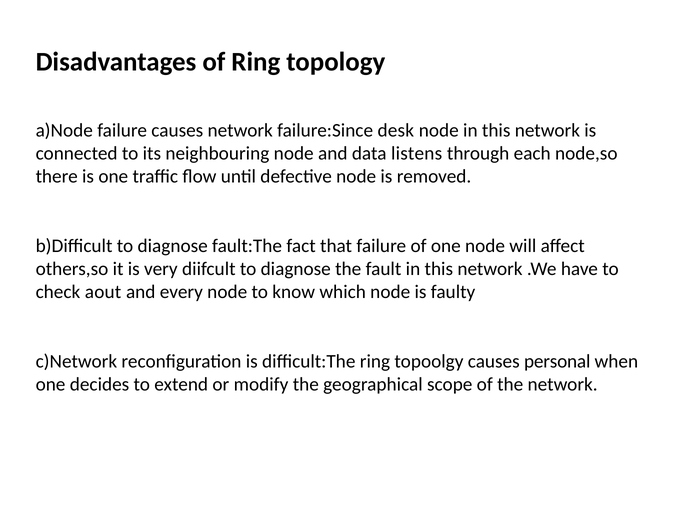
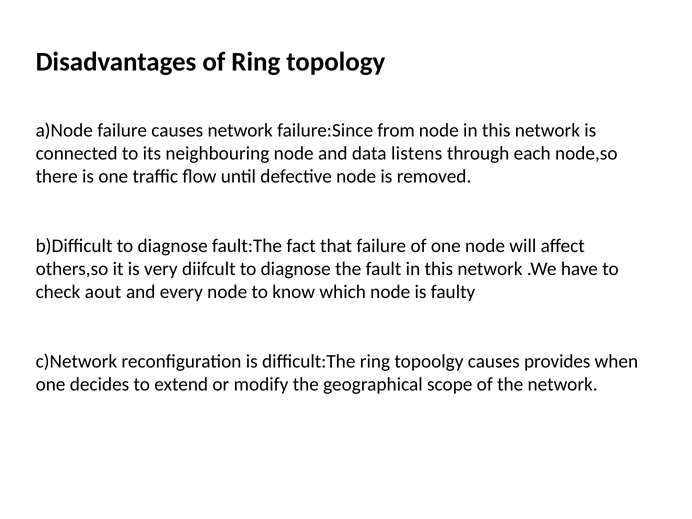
desk: desk -> from
personal: personal -> provides
